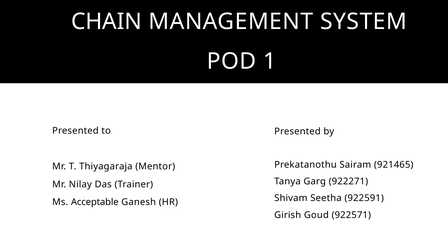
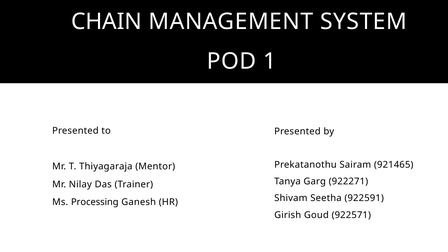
Acceptable: Acceptable -> Processing
